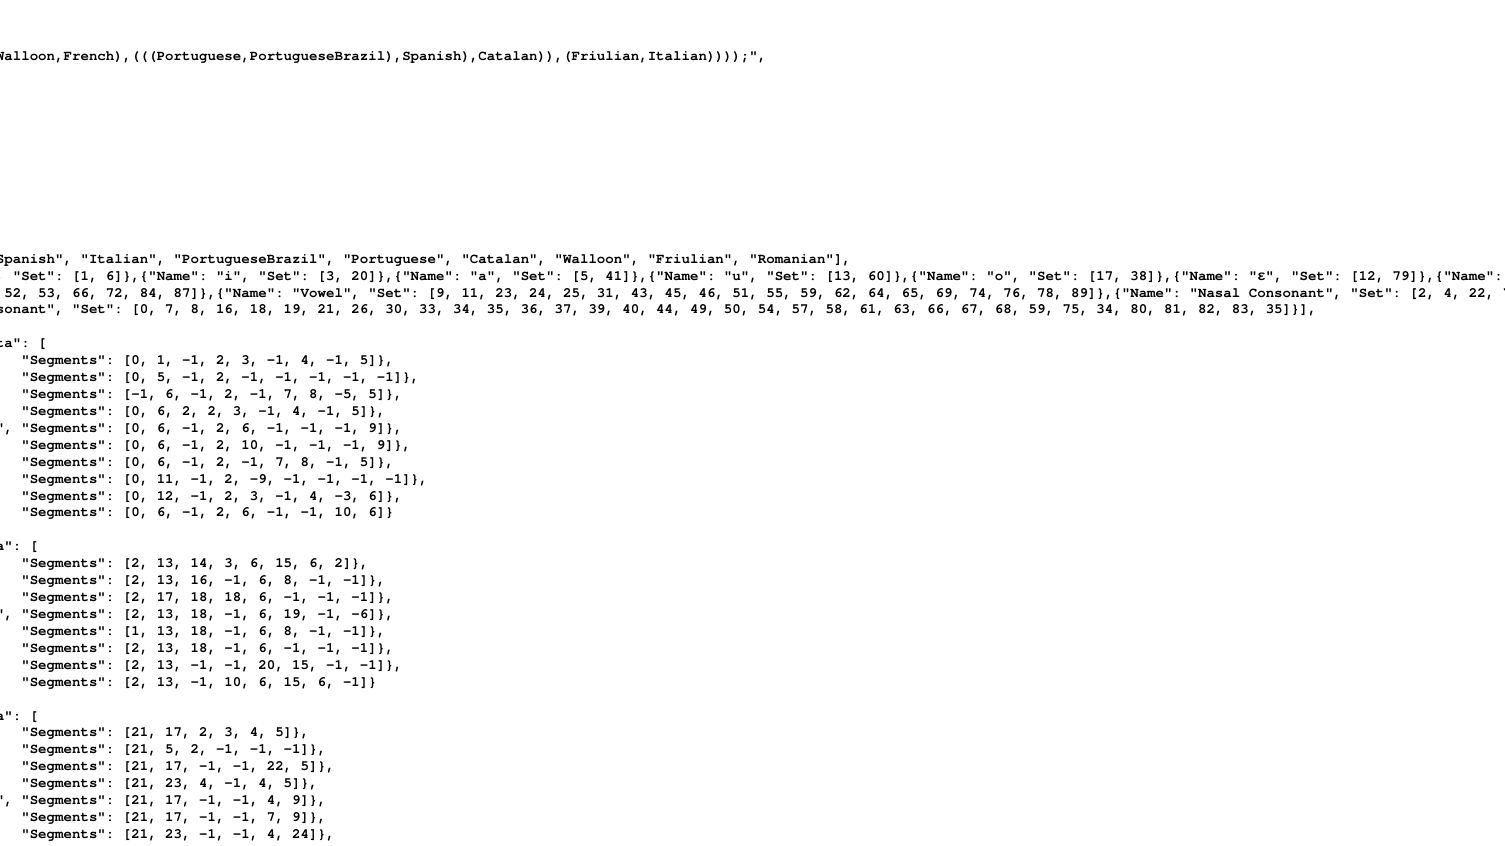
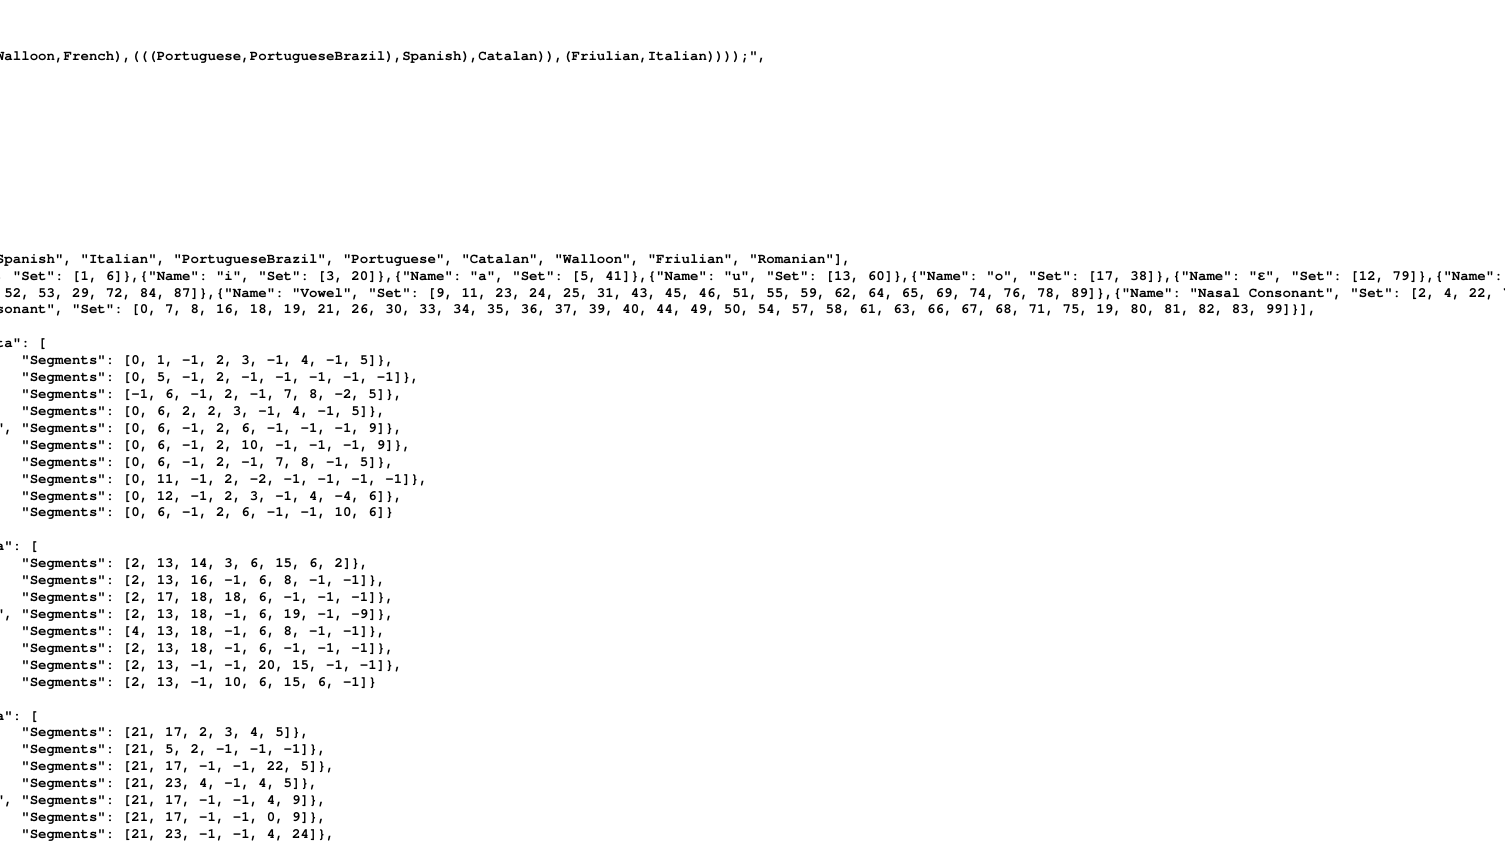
53 66: 66 -> 29
68 59: 59 -> 71
75 34: 34 -> 19
83 35: 35 -> 99
8 -5: -5 -> -2
2 -9: -9 -> -2
-3: -3 -> -4
-6: -6 -> -9
Segments 1: 1 -> 4
17 -1 -1 7: 7 -> 0
